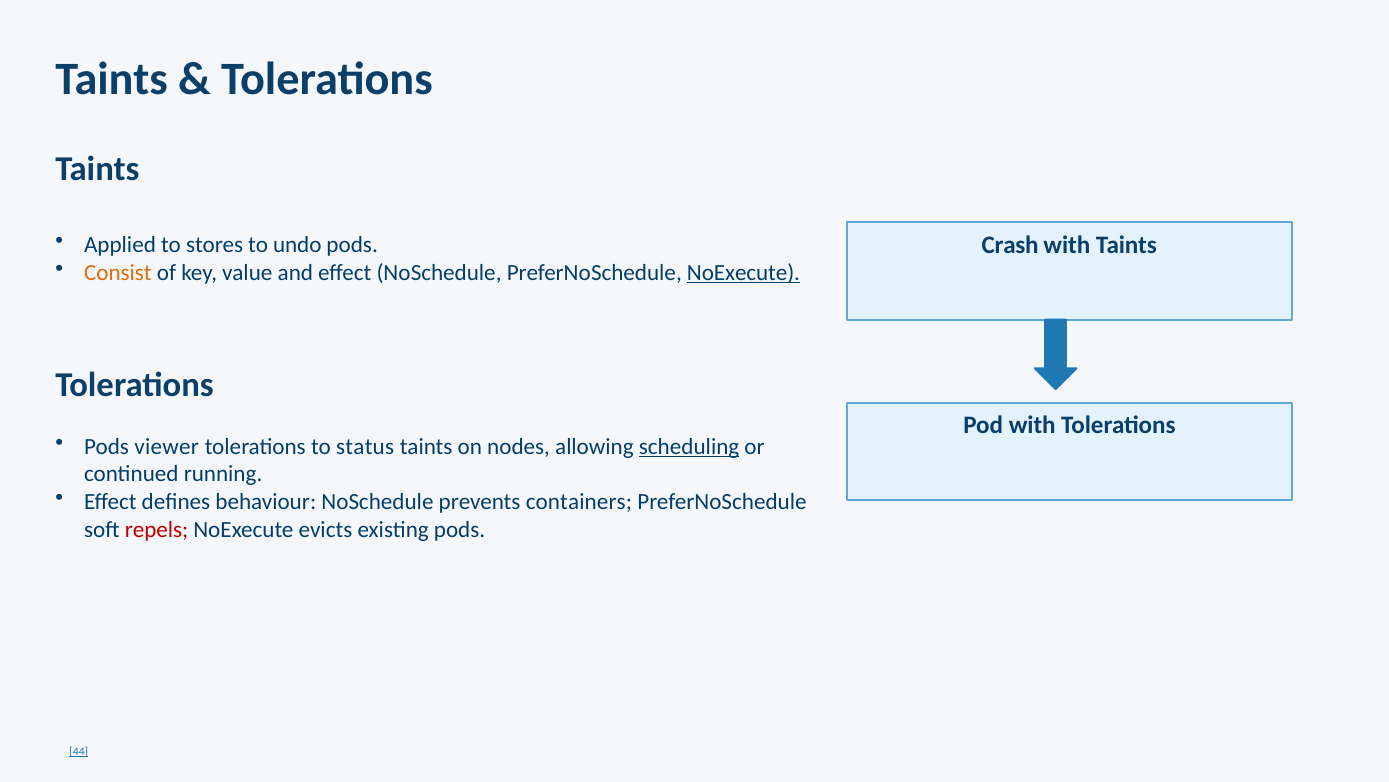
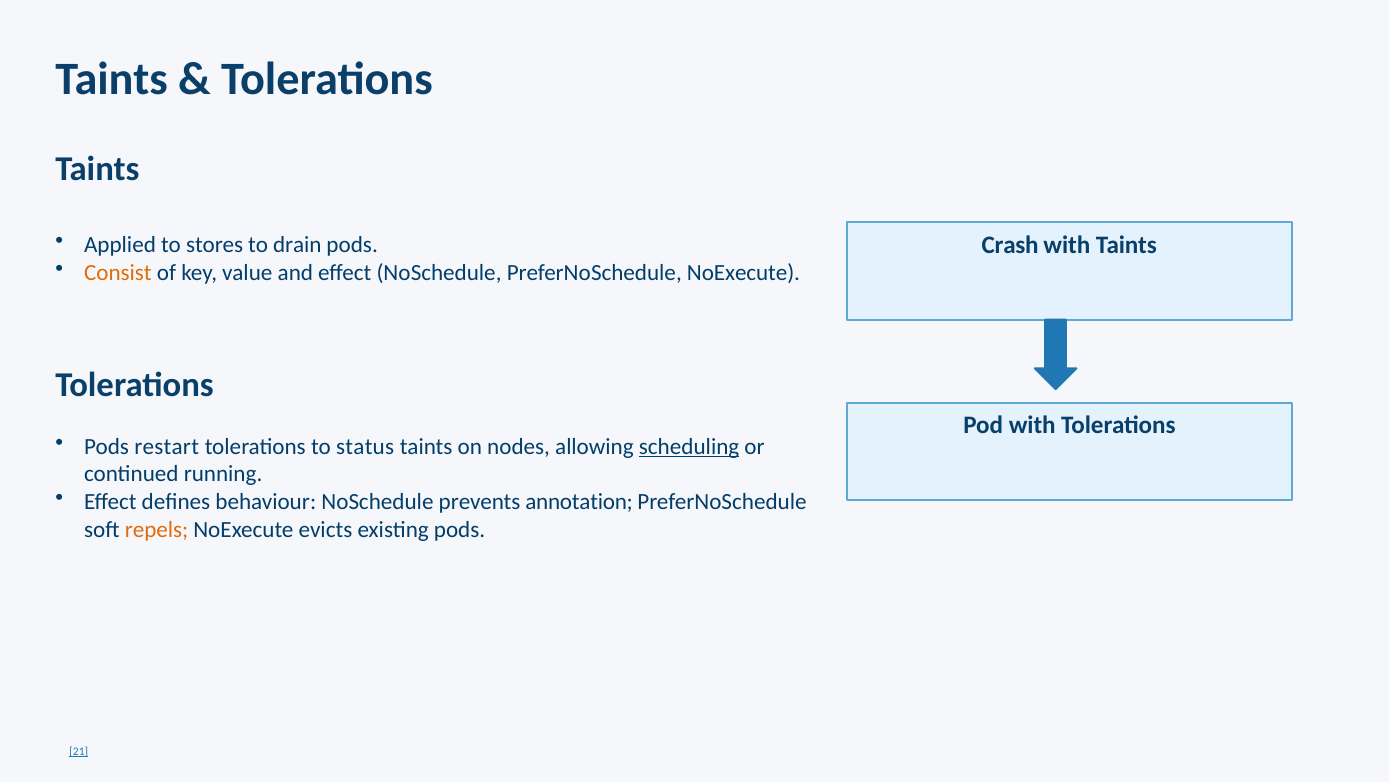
undo: undo -> drain
NoExecute at (743, 272) underline: present -> none
viewer: viewer -> restart
containers: containers -> annotation
repels colour: red -> orange
44: 44 -> 21
